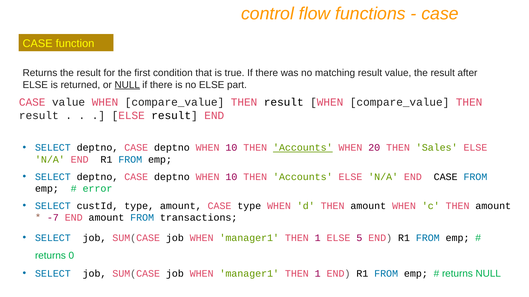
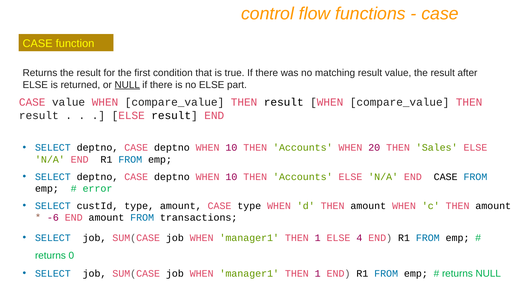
Accounts at (303, 148) underline: present -> none
-7: -7 -> -6
5: 5 -> 4
